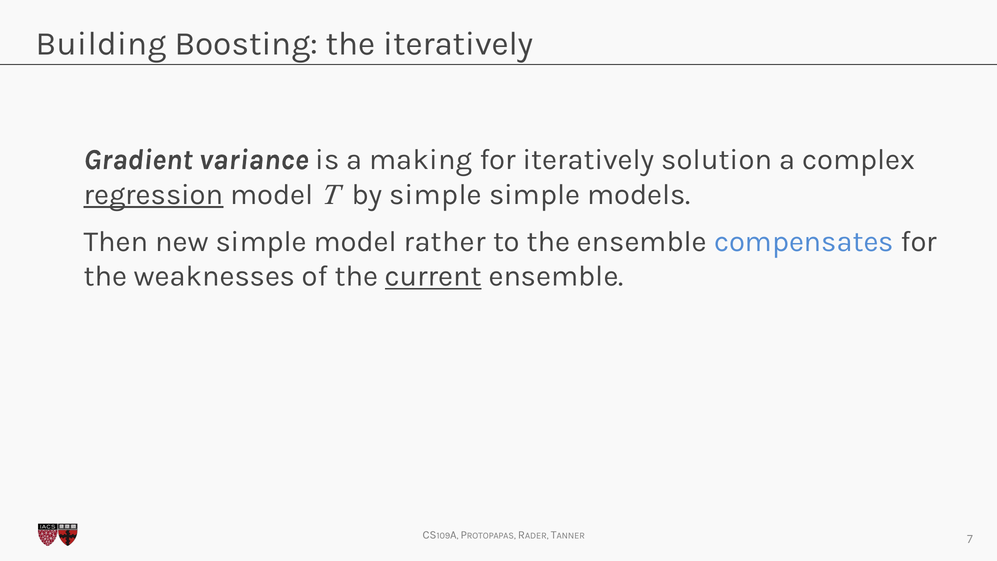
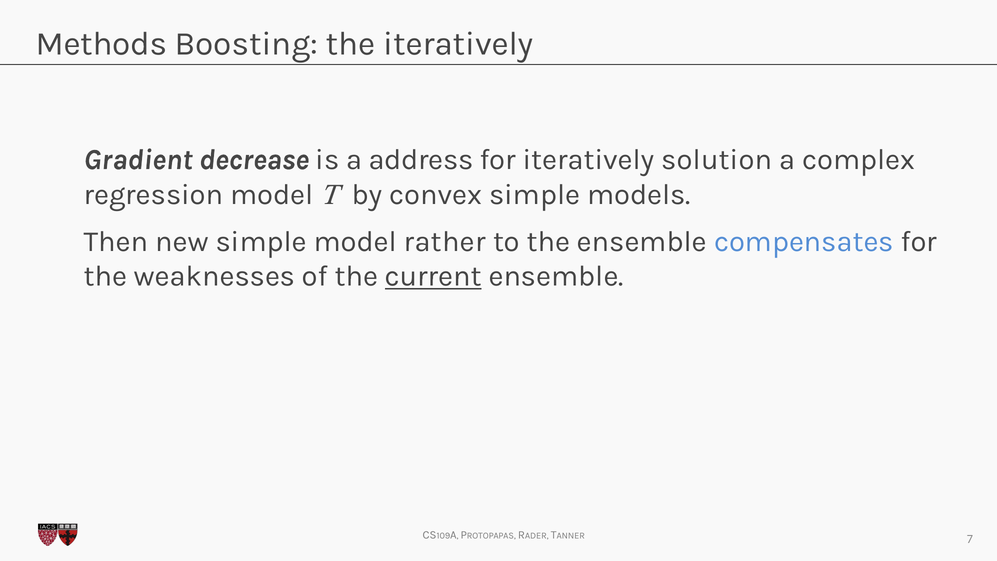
Building: Building -> Methods
variance: variance -> decrease
making: making -> address
regression underline: present -> none
by simple: simple -> convex
